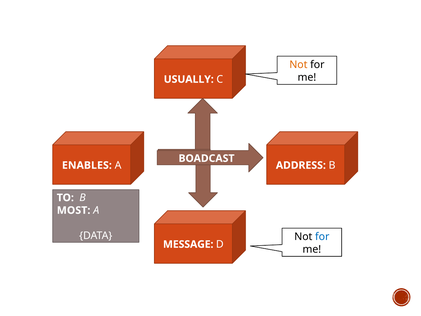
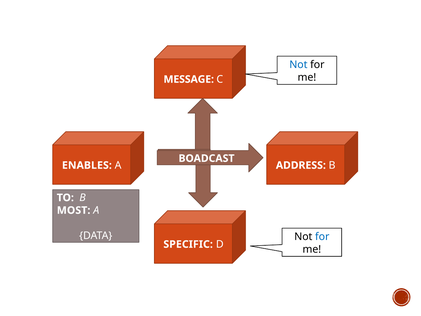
Not at (298, 65) colour: orange -> blue
USUALLY: USUALLY -> MESSAGE
MESSAGE: MESSAGE -> SPECIFIC
